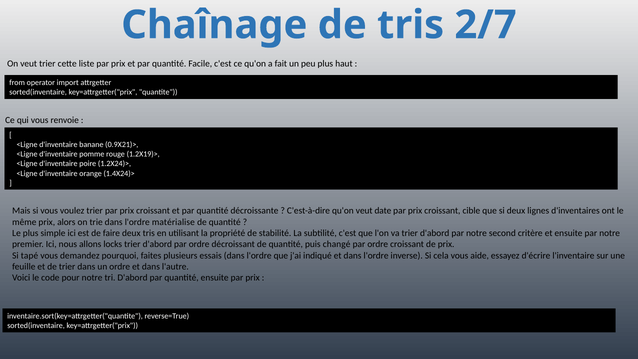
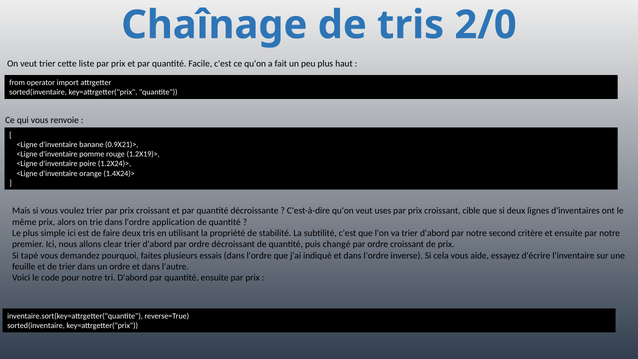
2/7: 2/7 -> 2/0
date: date -> uses
matérialise: matérialise -> application
locks: locks -> clear
